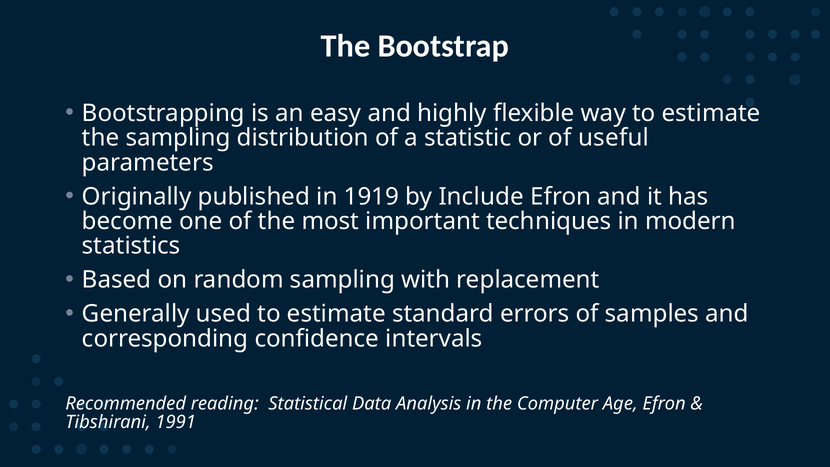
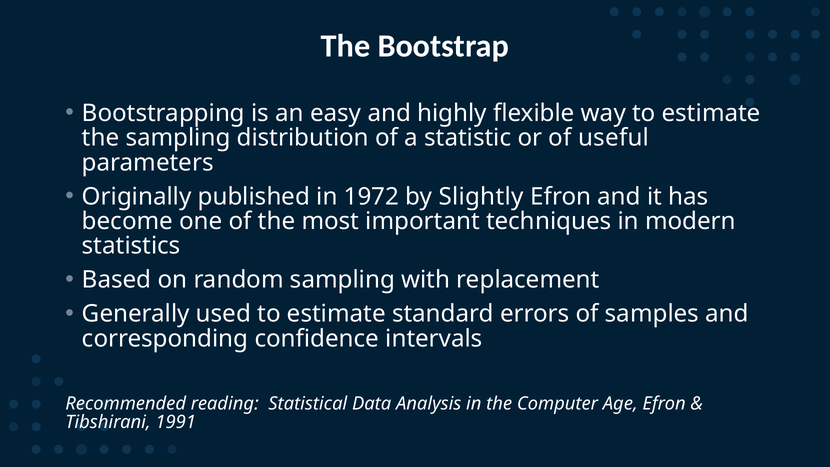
1919: 1919 -> 1972
Include: Include -> Slightly
